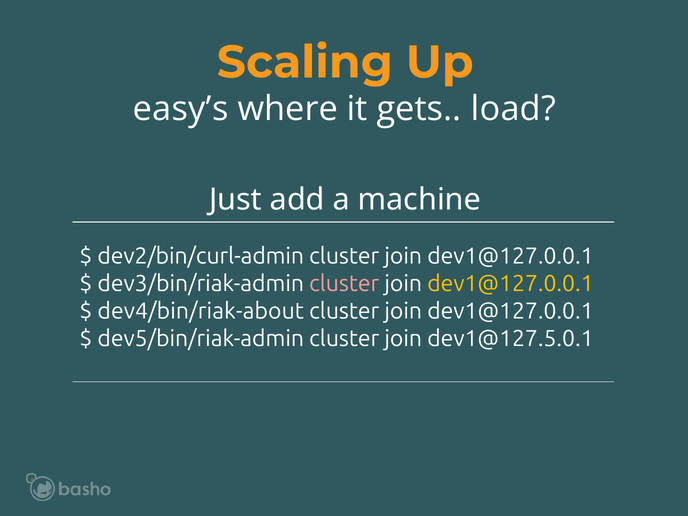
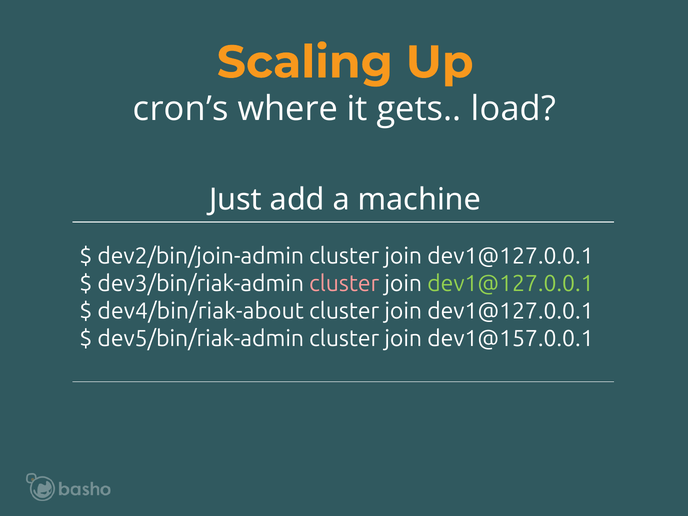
easy’s: easy’s -> cron’s
dev2/bin/curl-admin: dev2/bin/curl-admin -> dev2/bin/join-admin
dev1@127.0.0.1 at (510, 284) colour: yellow -> light green
dev1@127.5.0.1: dev1@127.5.0.1 -> dev1@157.0.0.1
